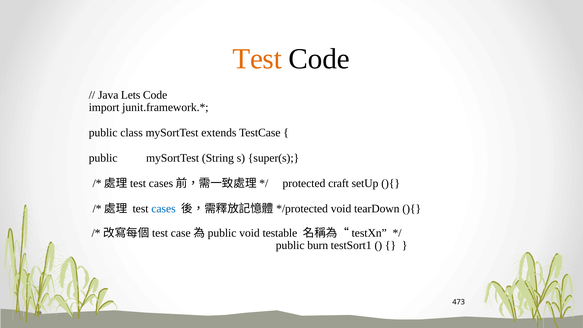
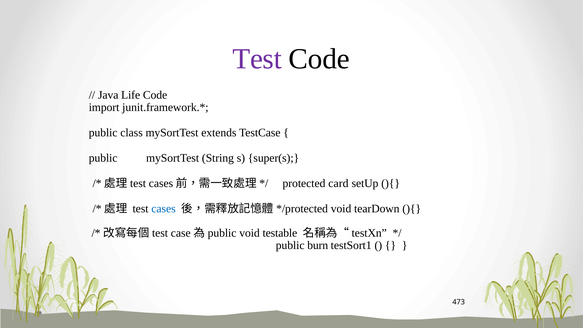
Test at (257, 59) colour: orange -> purple
Lets: Lets -> Life
craft: craft -> card
